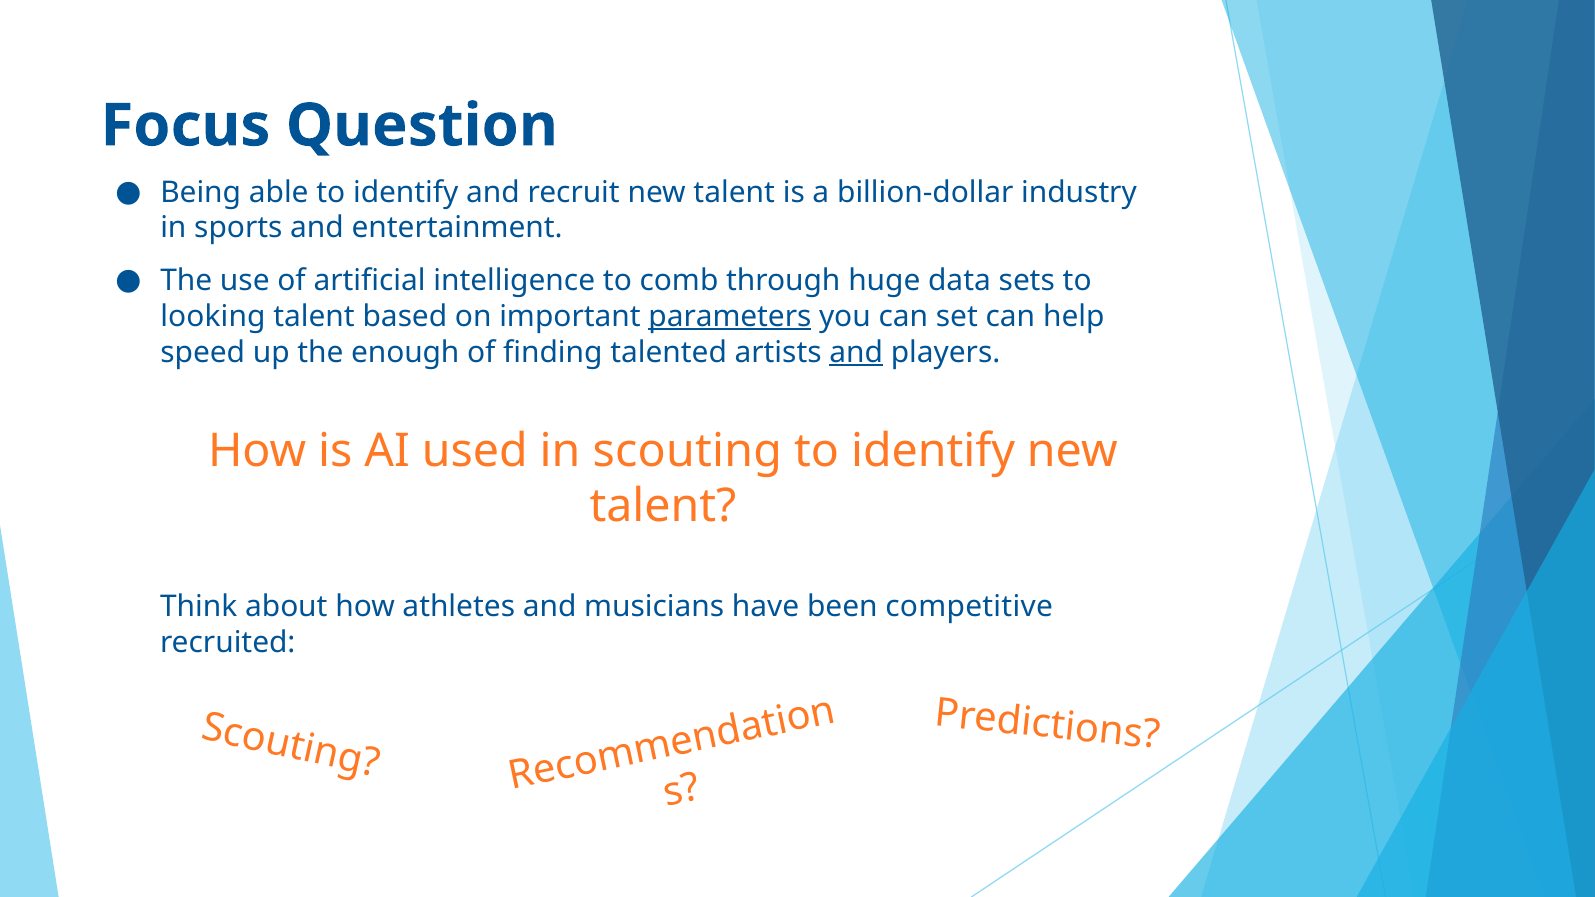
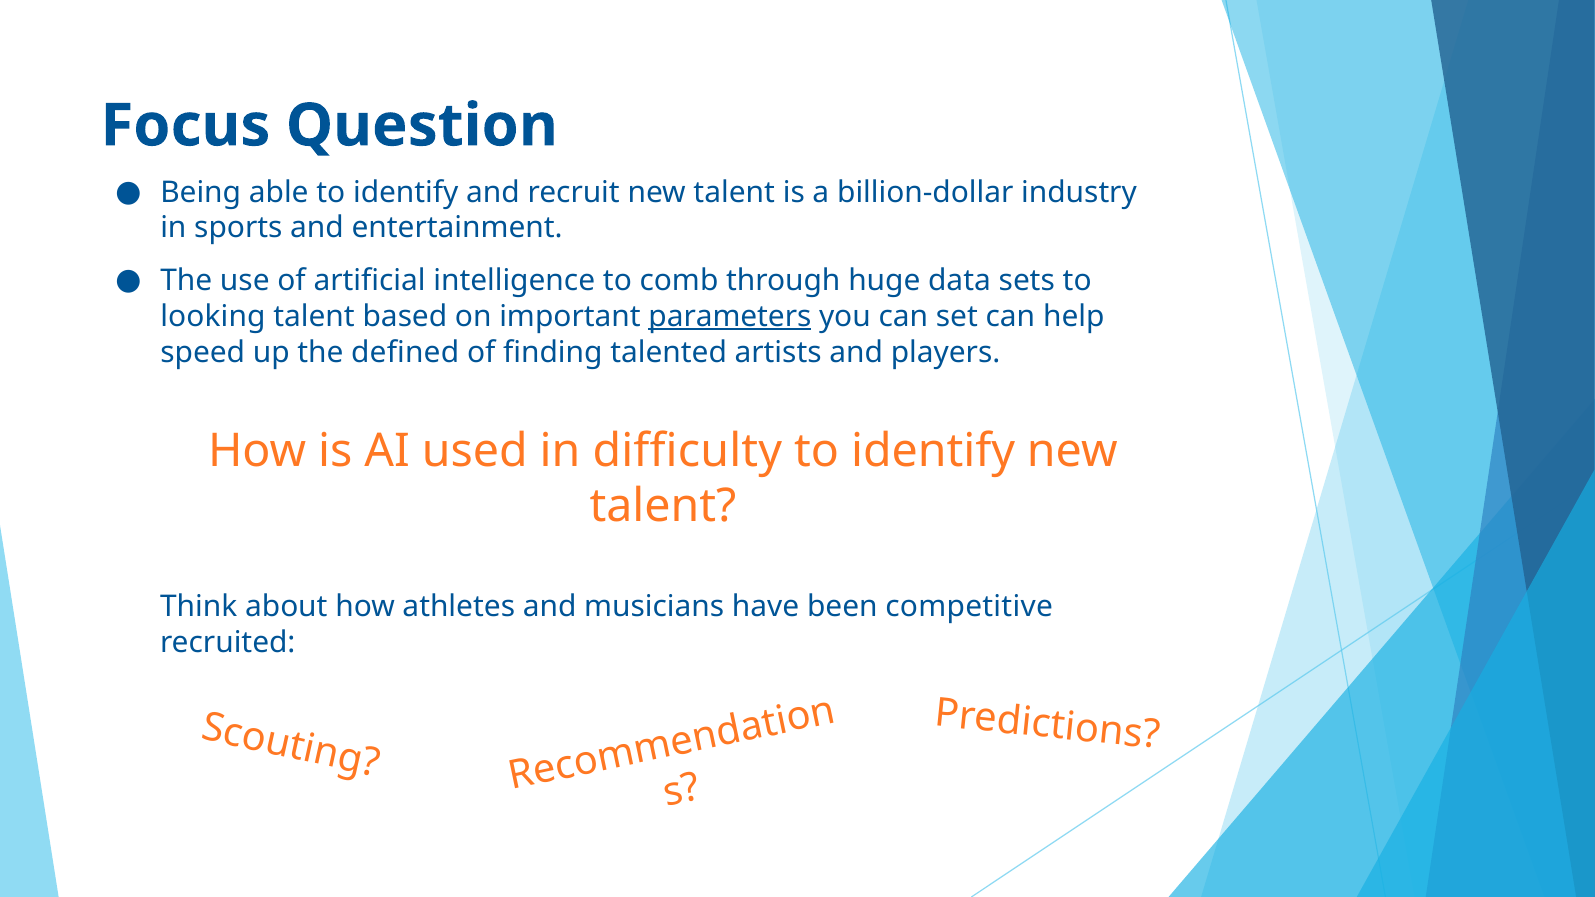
enough: enough -> defined
and at (856, 352) underline: present -> none
scouting: scouting -> difficulty
